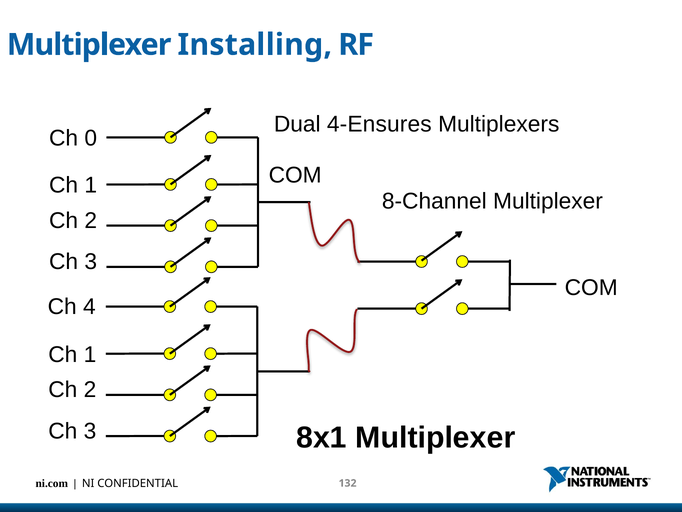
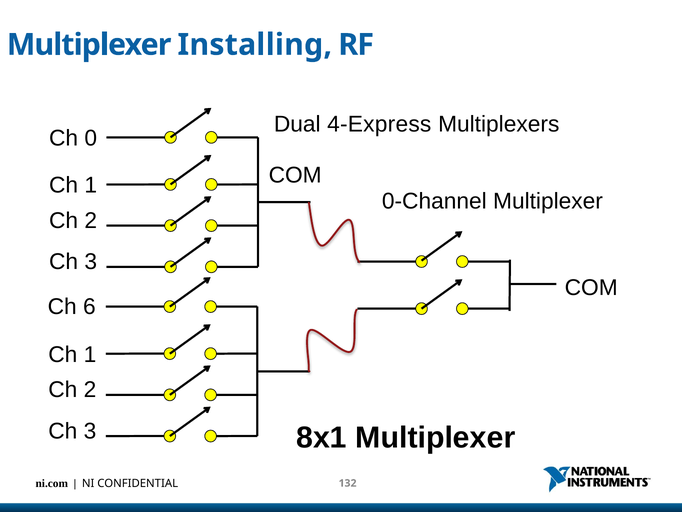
4-Ensures: 4-Ensures -> 4-Express
8-Channel: 8-Channel -> 0-Channel
4: 4 -> 6
